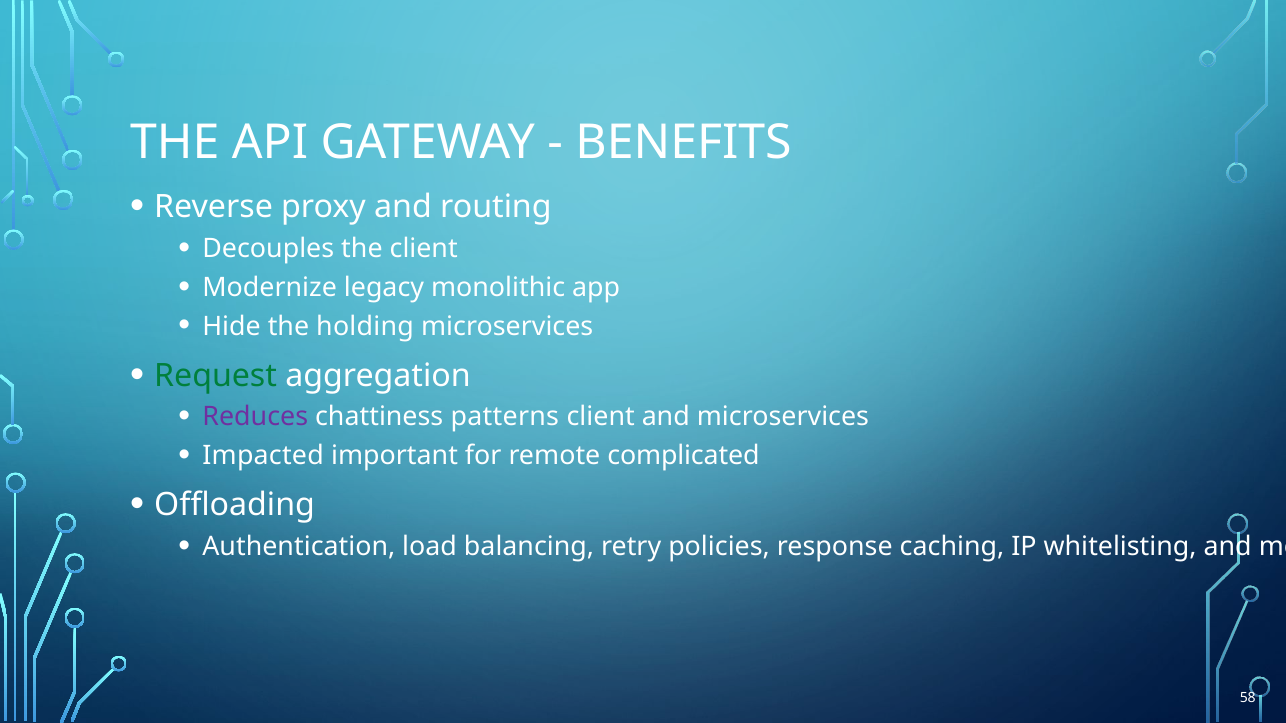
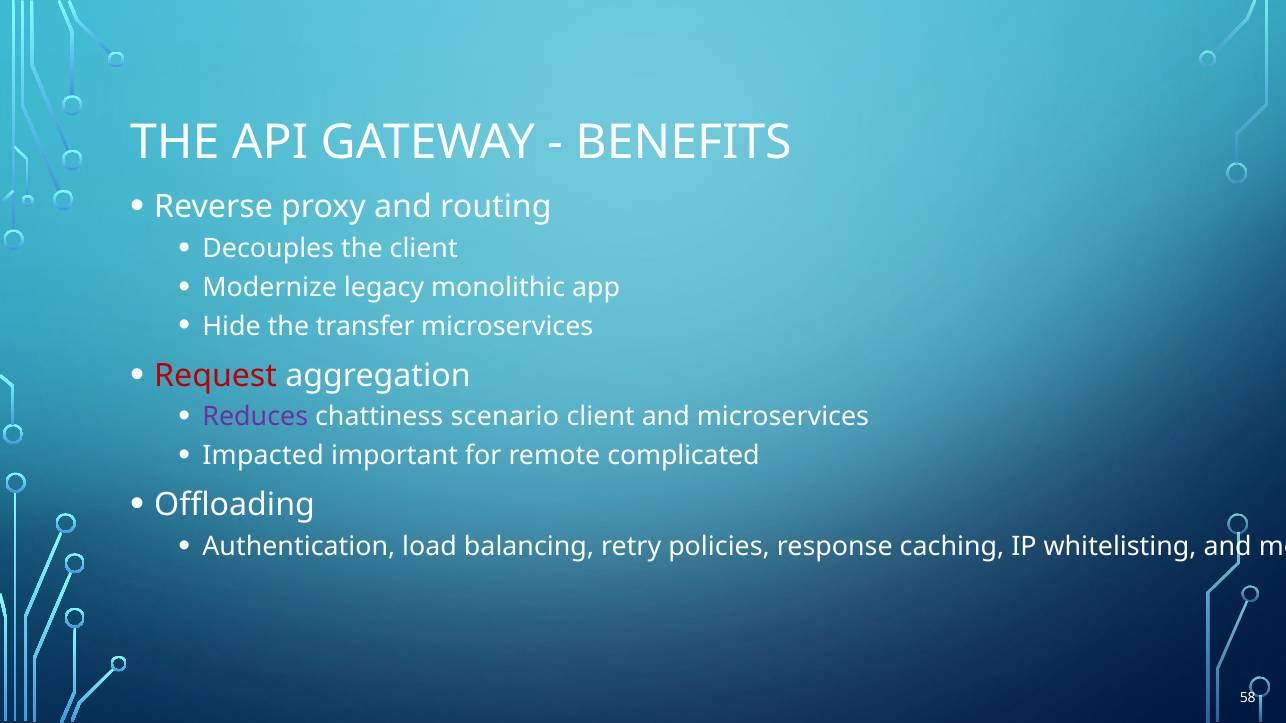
holding: holding -> transfer
Request colour: green -> red
patterns: patterns -> scenario
